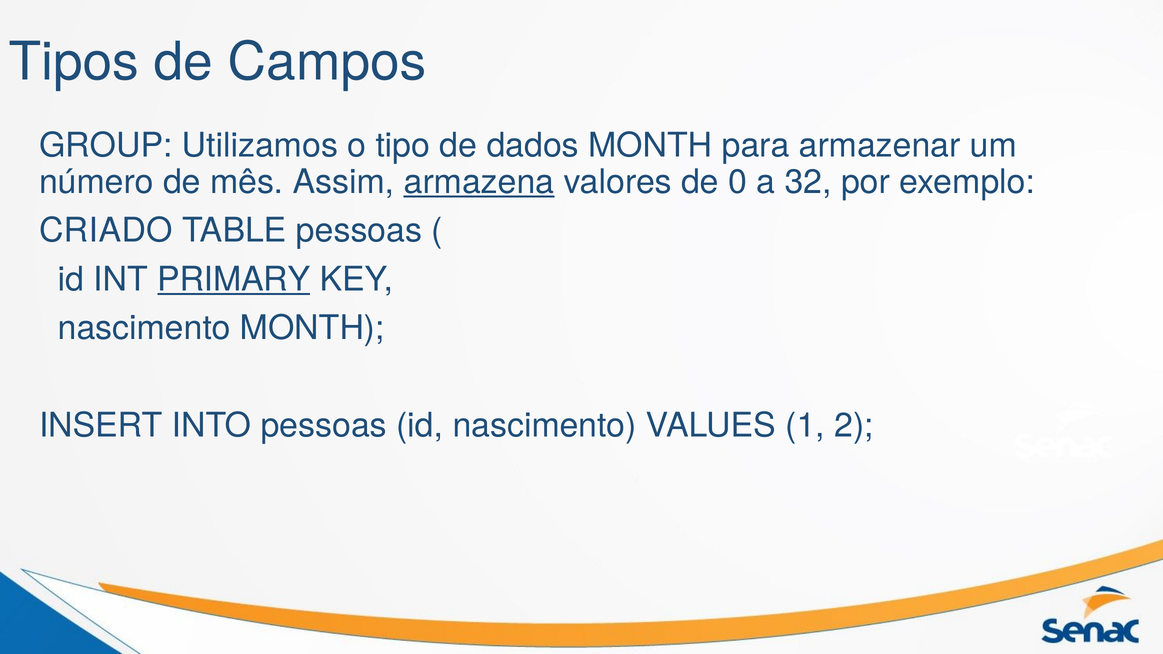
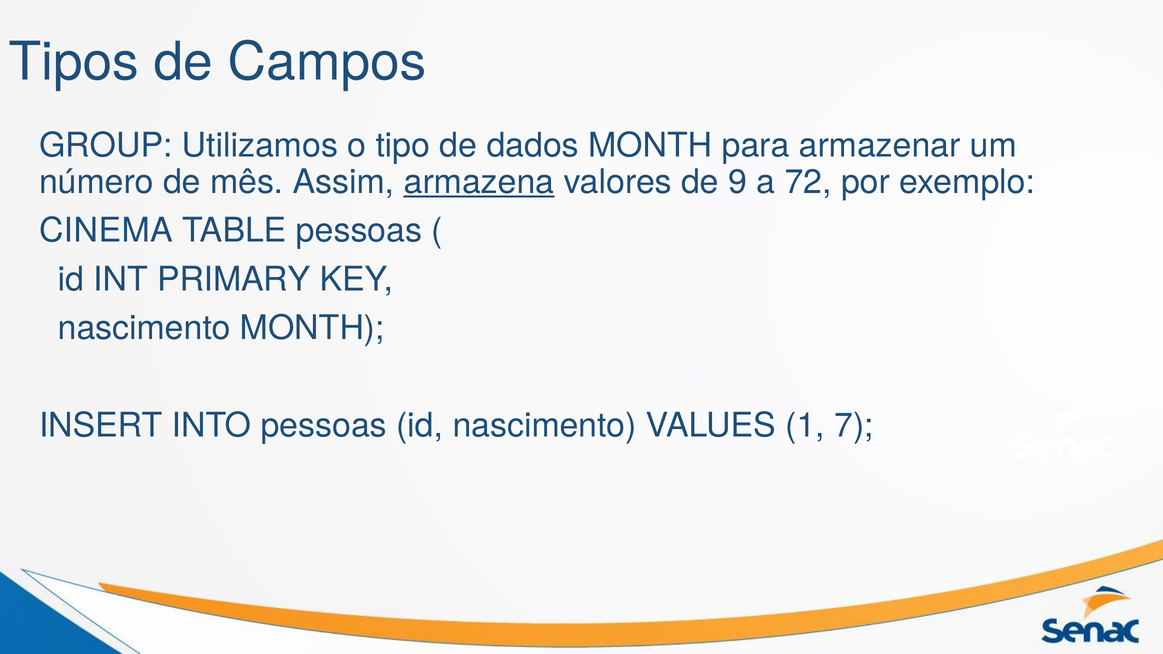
0: 0 -> 9
32: 32 -> 72
CRIADO: CRIADO -> CINEMA
PRIMARY underline: present -> none
2: 2 -> 7
